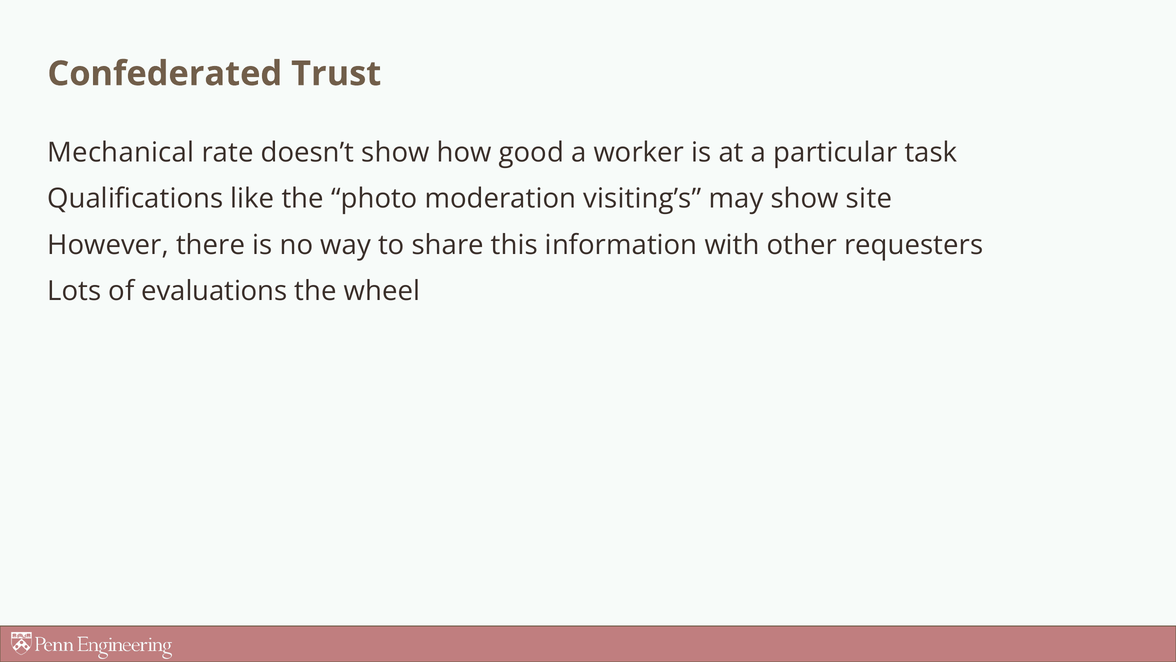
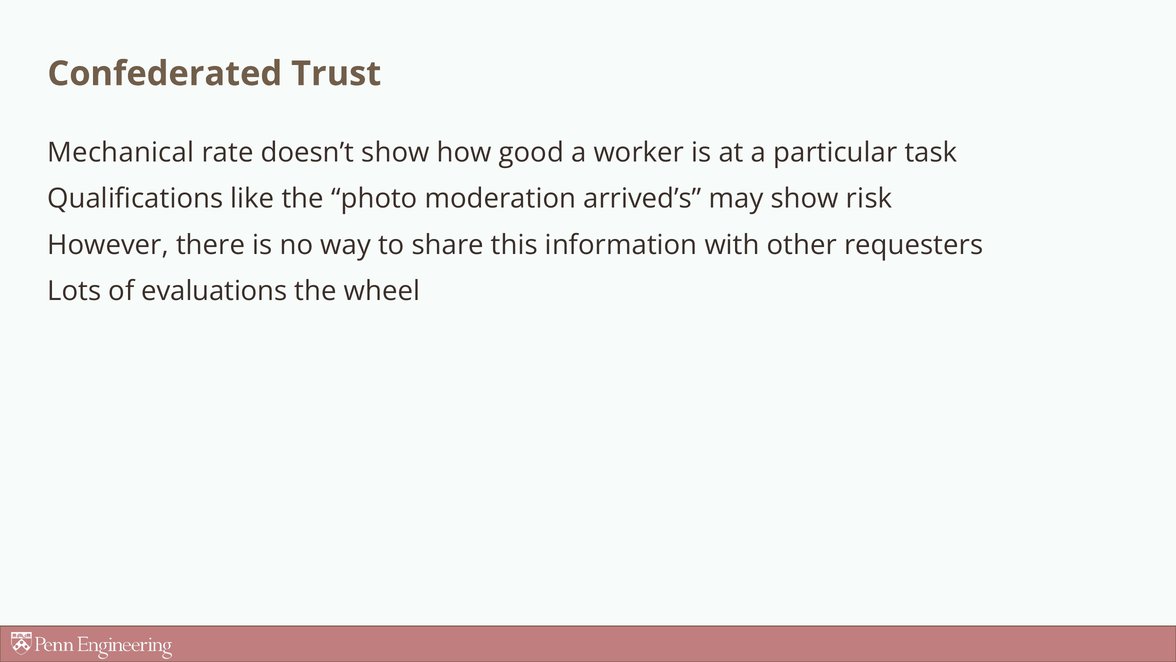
visiting’s: visiting’s -> arrived’s
site: site -> risk
